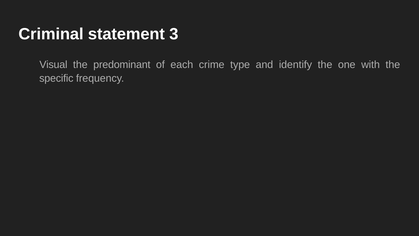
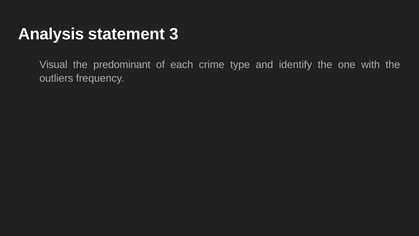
Criminal: Criminal -> Analysis
specific: specific -> outliers
